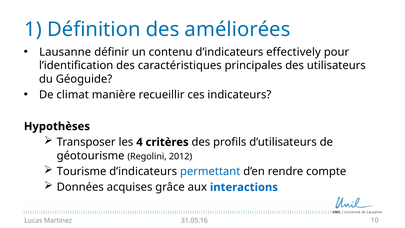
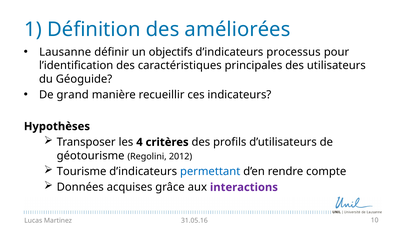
contenu: contenu -> objectifs
effectively: effectively -> processus
climat: climat -> grand
interactions colour: blue -> purple
